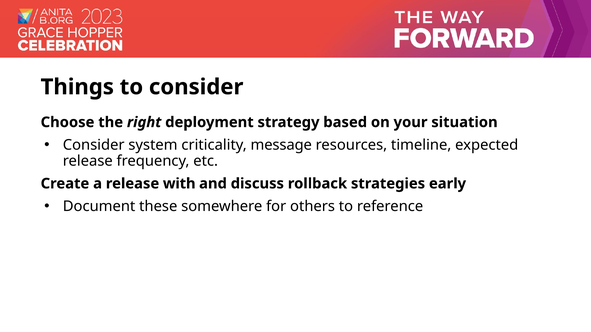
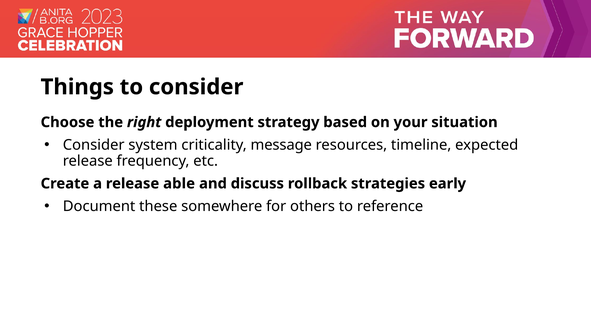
with: with -> able
